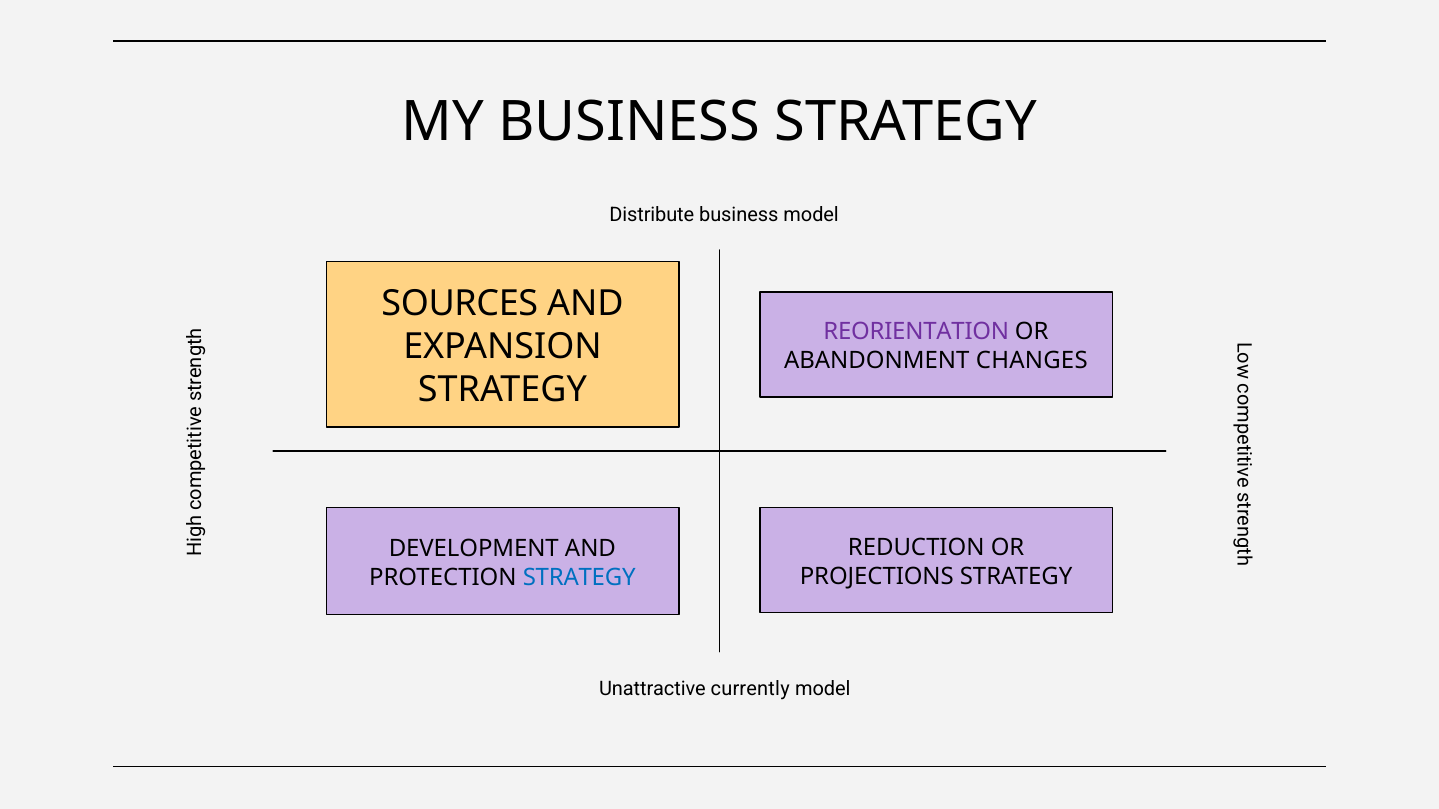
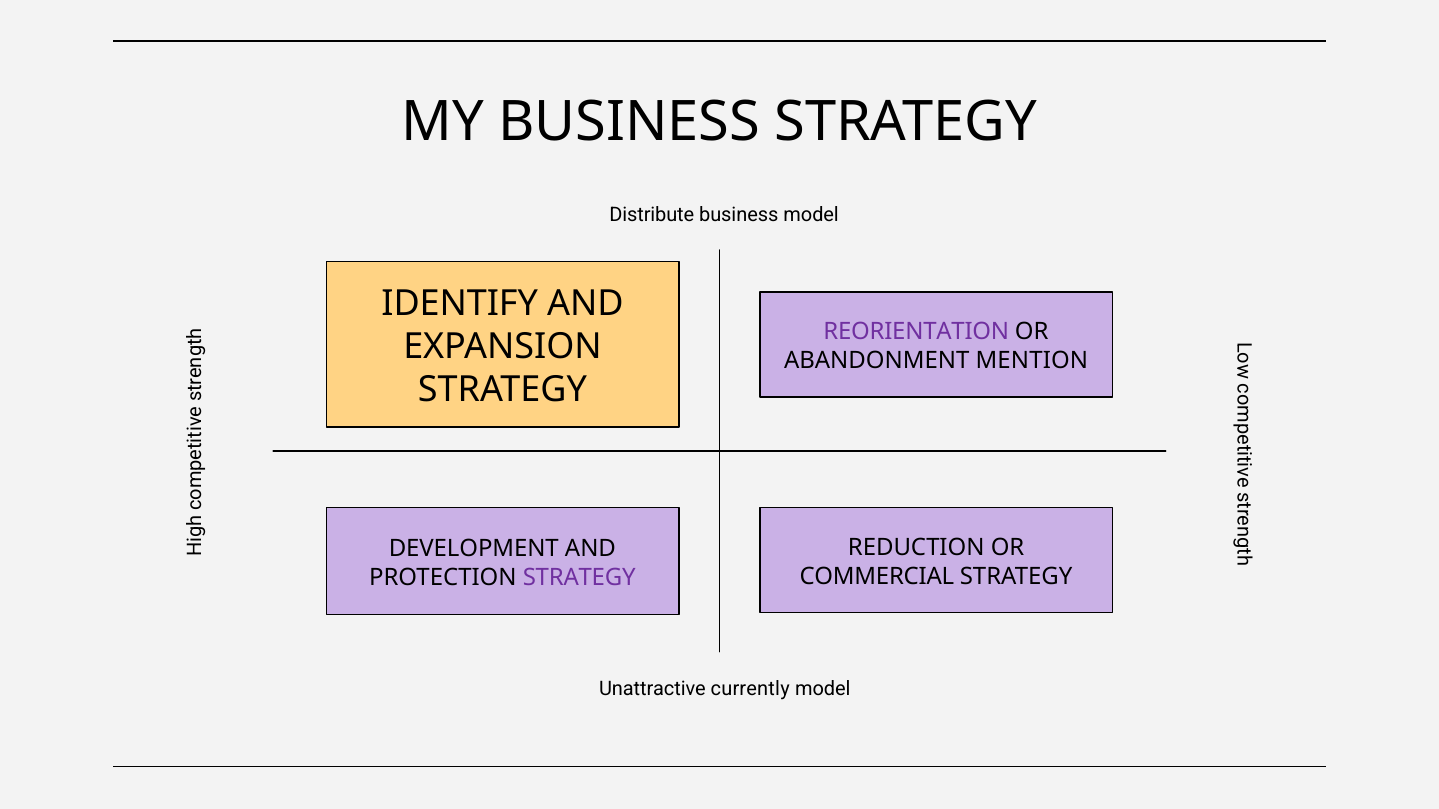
SOURCES: SOURCES -> IDENTIFY
CHANGES: CHANGES -> MENTION
PROJECTIONS: PROJECTIONS -> COMMERCIAL
STRATEGY at (579, 578) colour: blue -> purple
